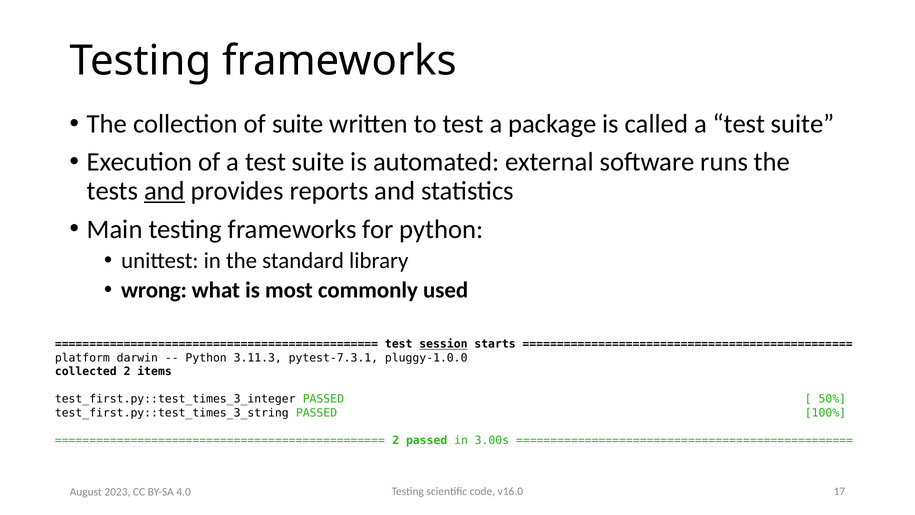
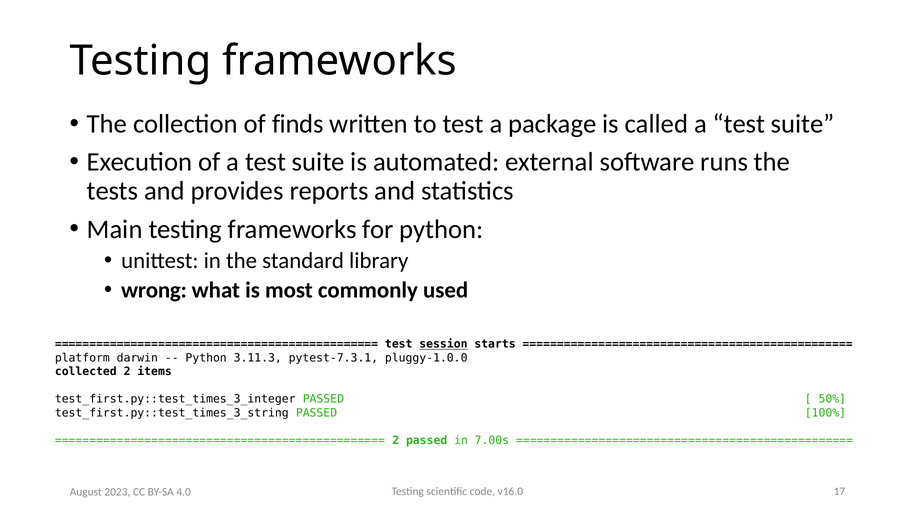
of suite: suite -> finds
and at (165, 191) underline: present -> none
3.00s: 3.00s -> 7.00s
